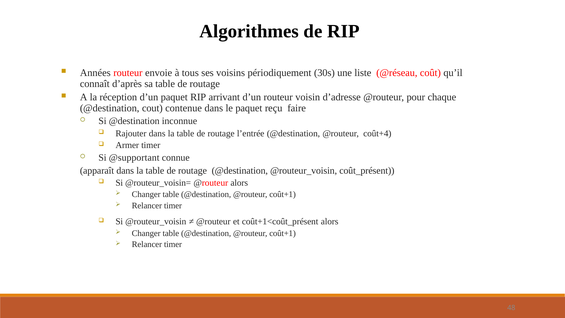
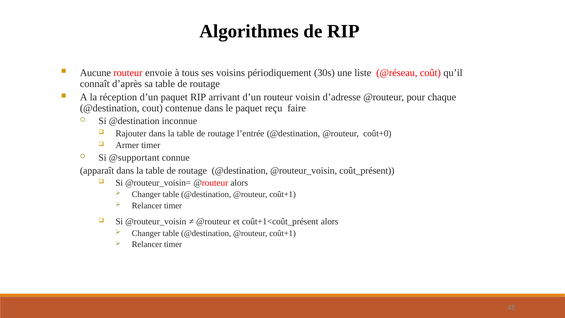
Années: Années -> Aucune
coût+4: coût+4 -> coût+0
